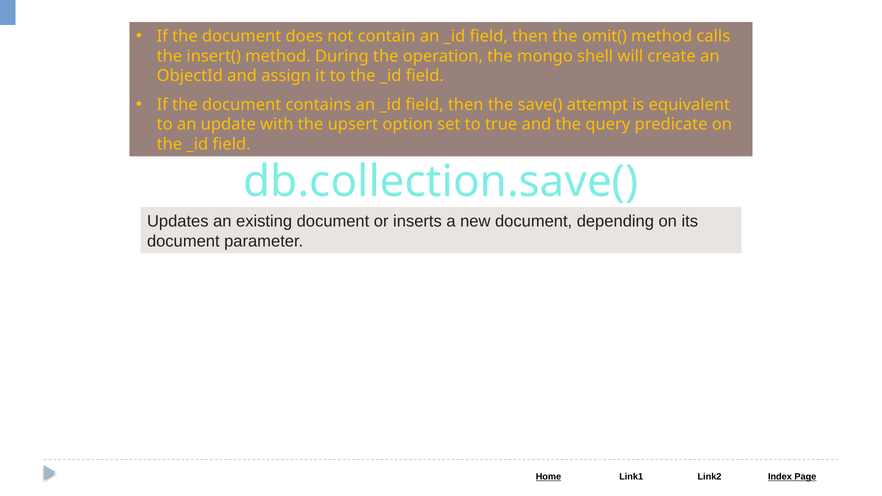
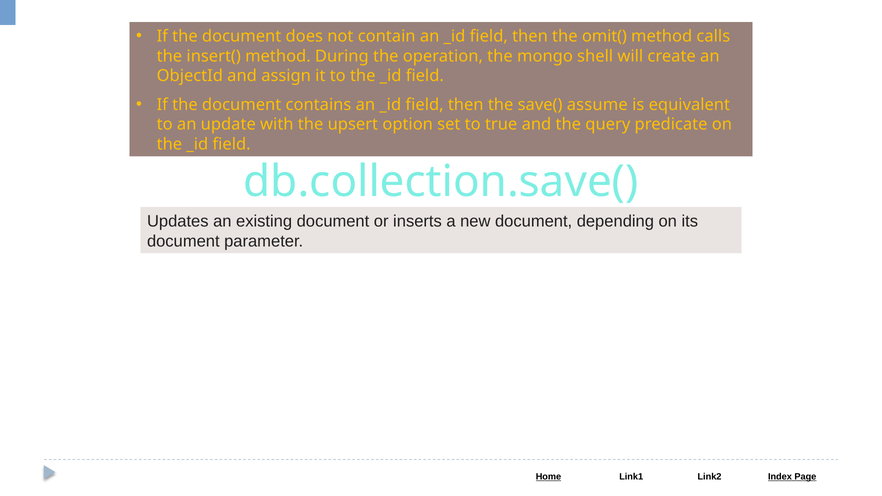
attempt: attempt -> assume
